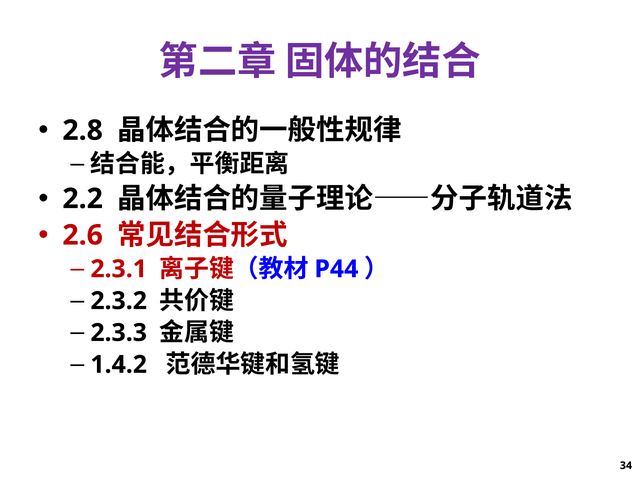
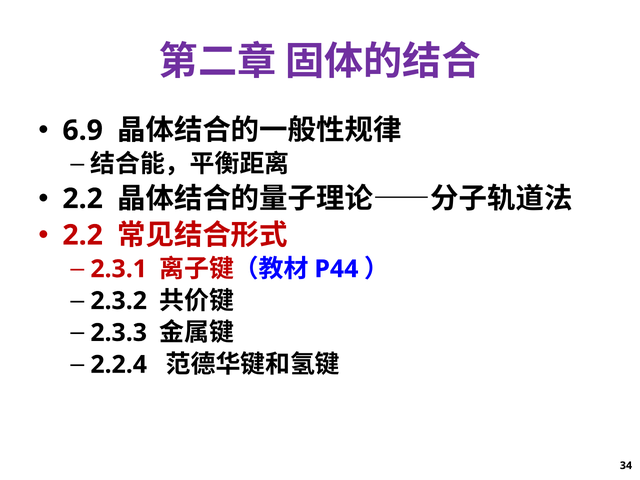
2.8: 2.8 -> 6.9
2.6 at (83, 235): 2.6 -> 2.2
1.4.2: 1.4.2 -> 2.2.4
